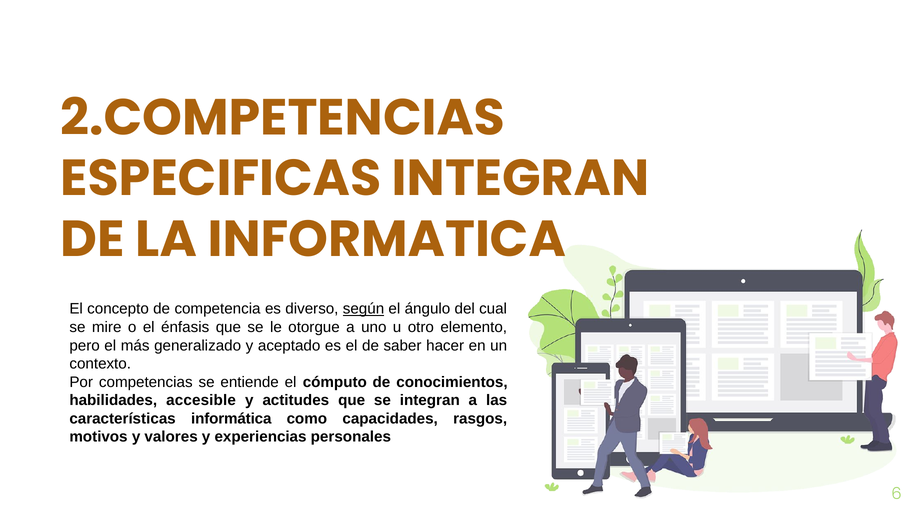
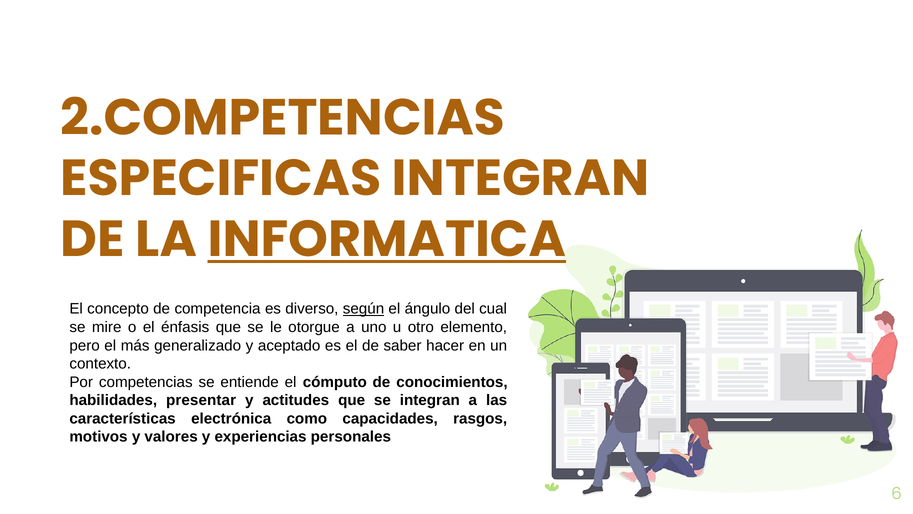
INFORMATICA underline: none -> present
accesible: accesible -> presentar
informática: informática -> electrónica
